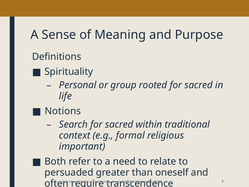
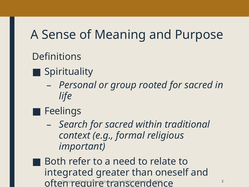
Notions: Notions -> Feelings
persuaded: persuaded -> integrated
